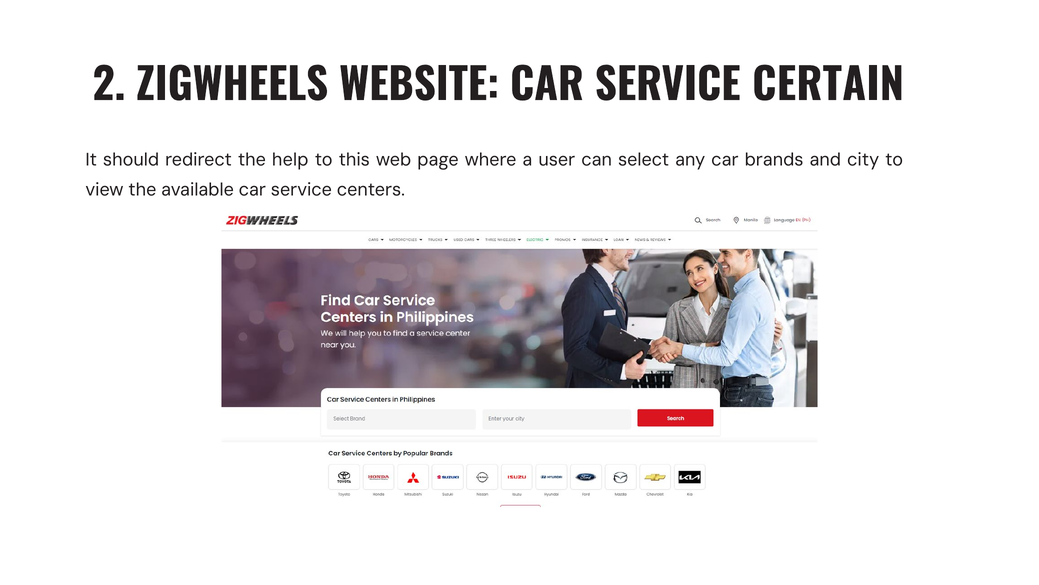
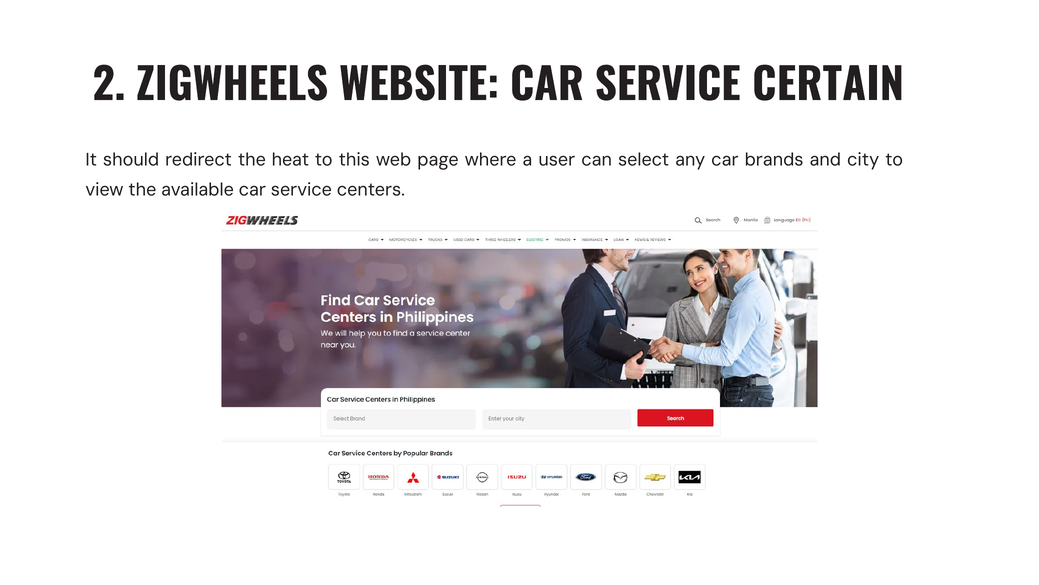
help: help -> heat
